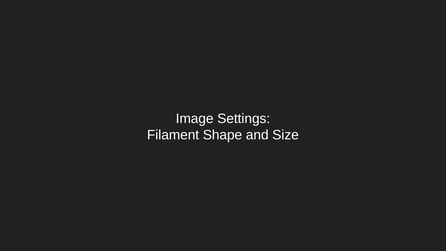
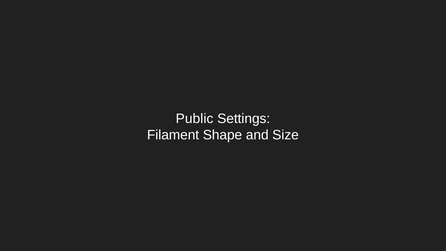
Image: Image -> Public
